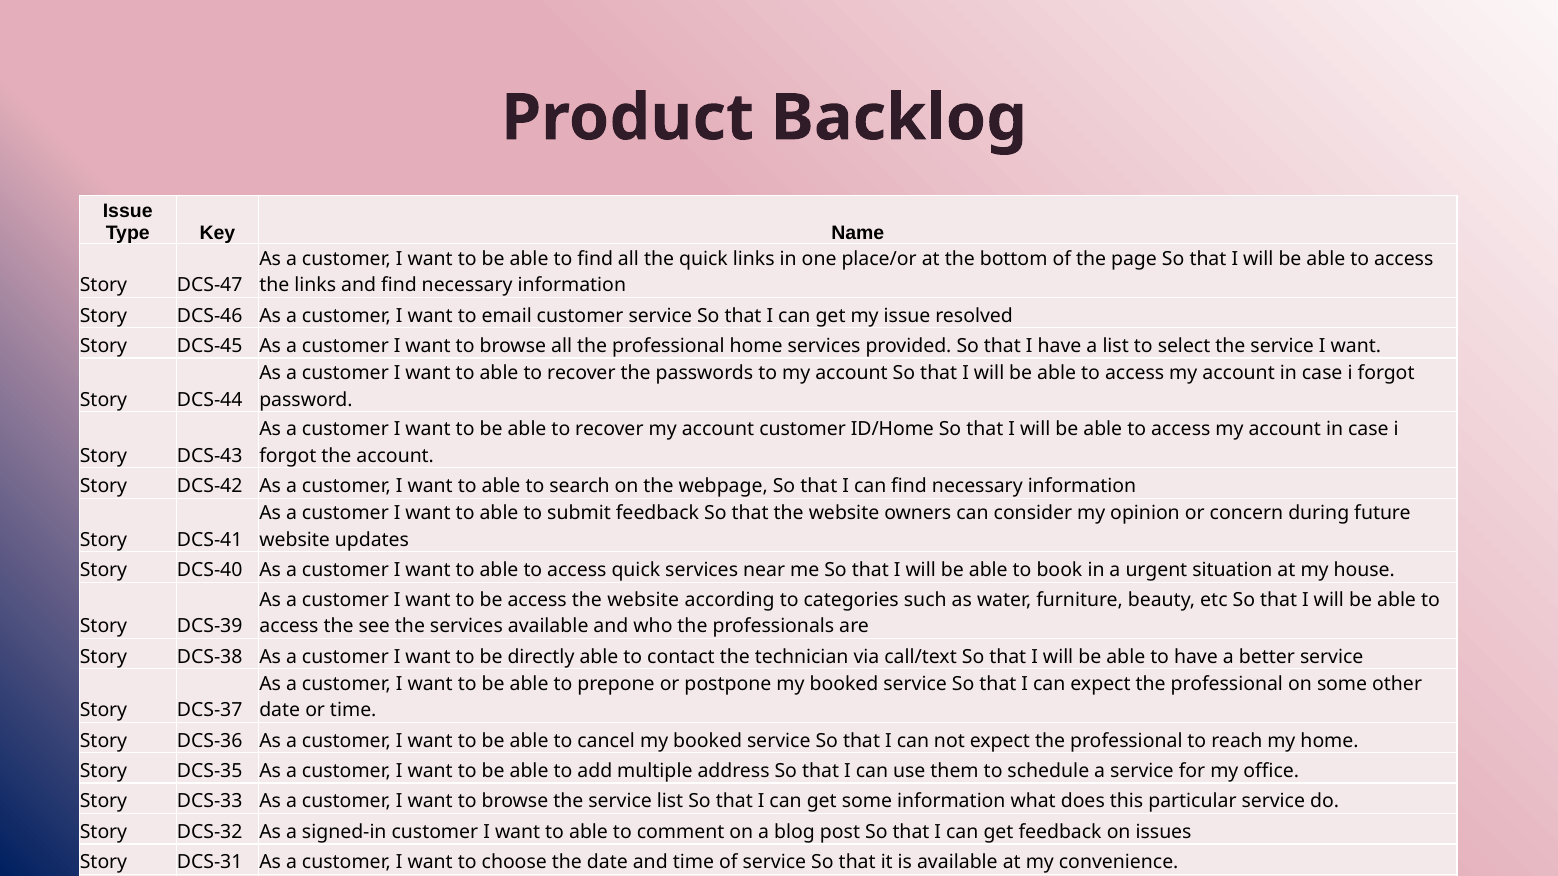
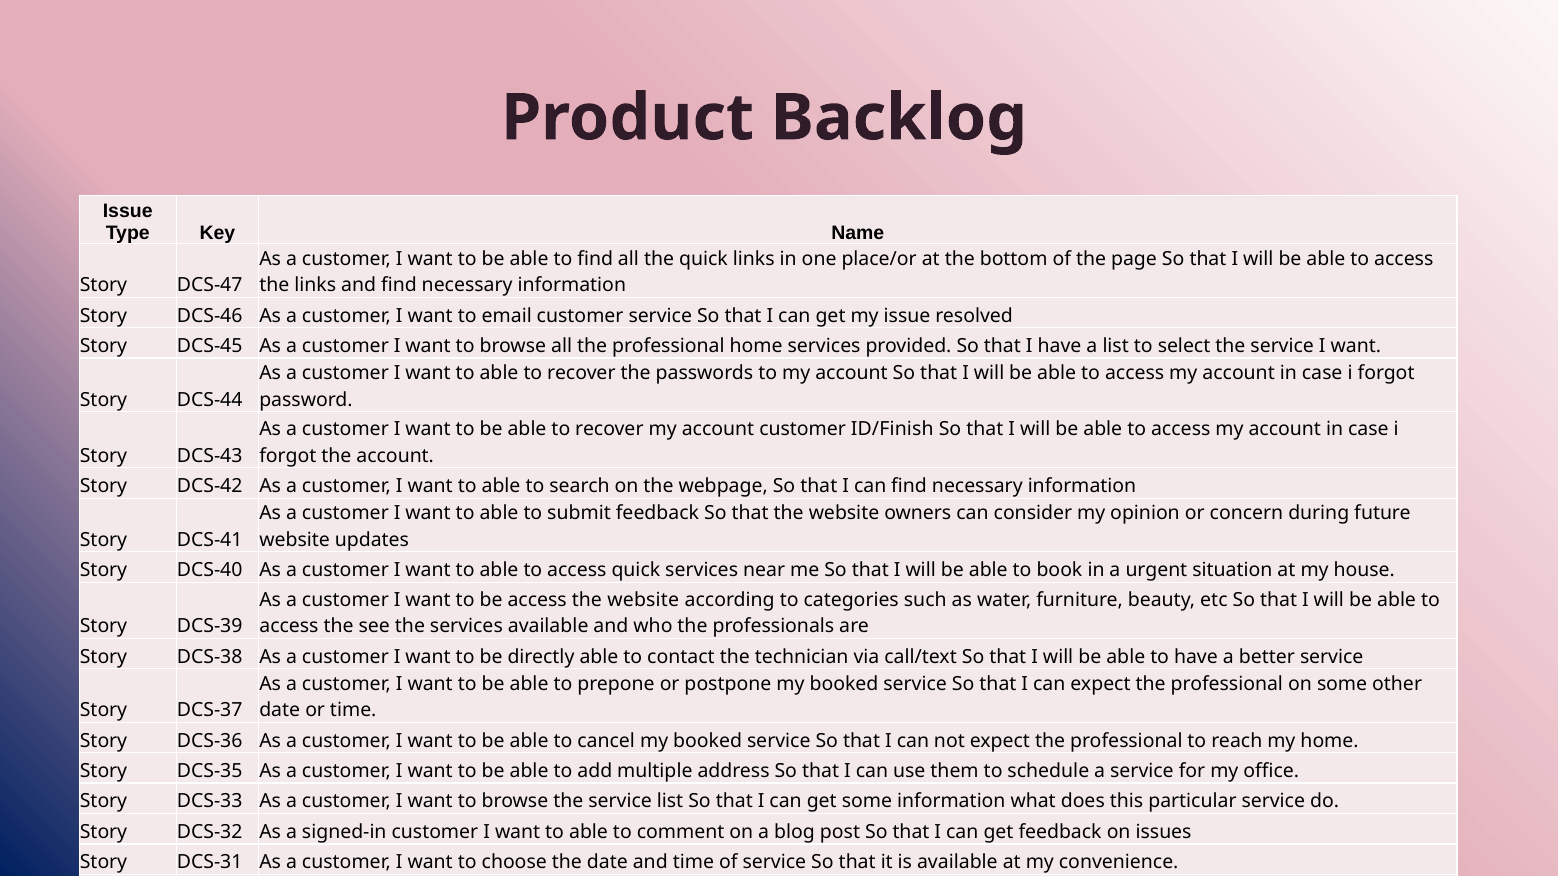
ID/Home: ID/Home -> ID/Finish
